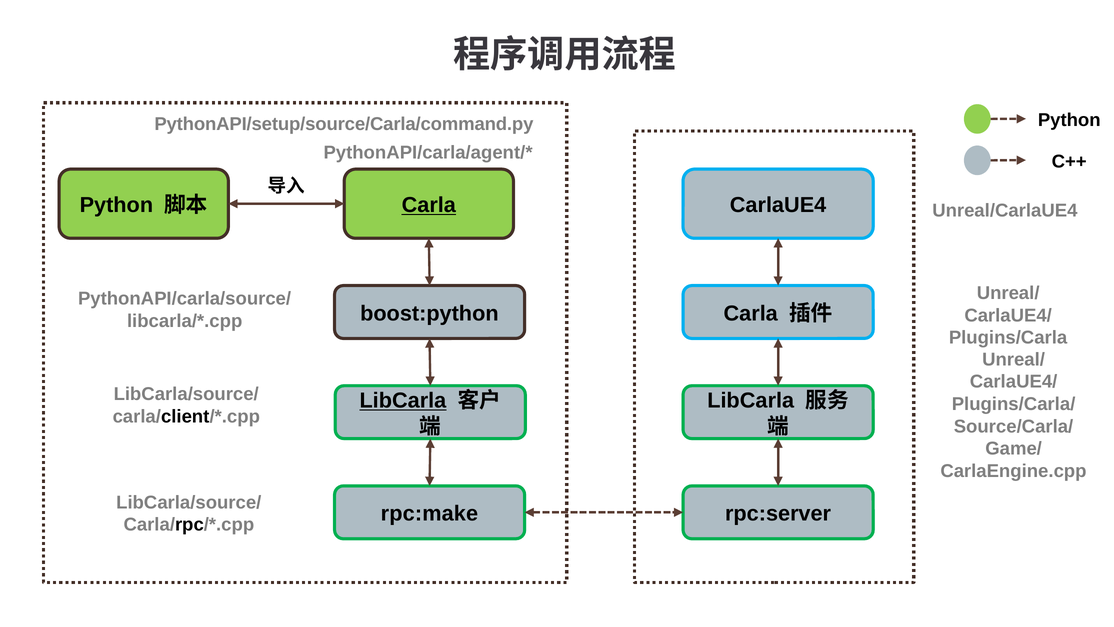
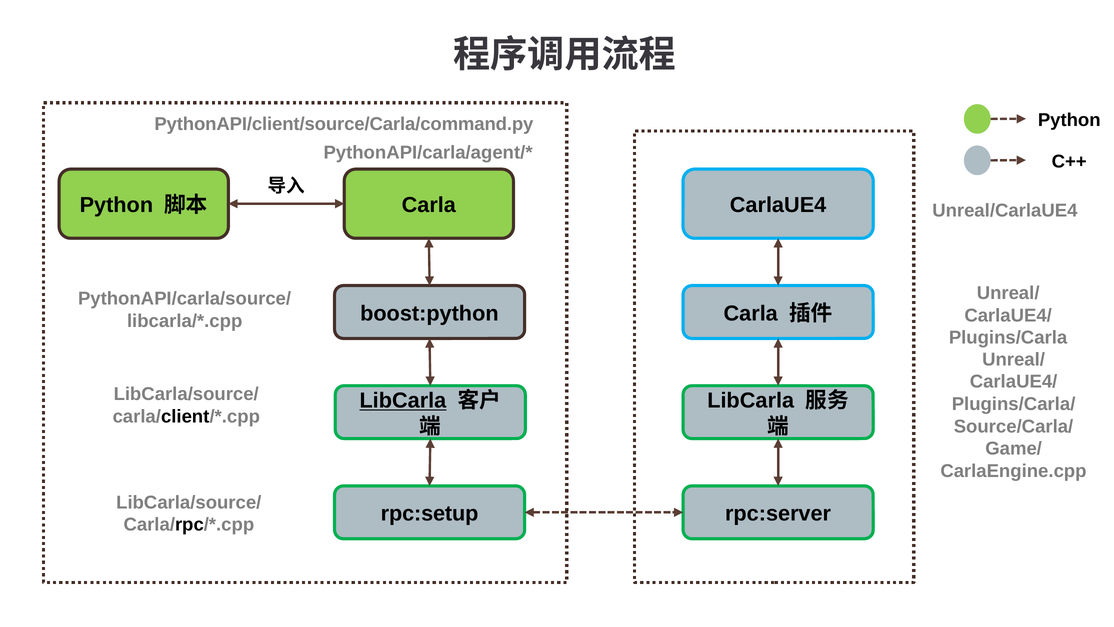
PythonAPI/setup/source/Carla/command.py: PythonAPI/setup/source/Carla/command.py -> PythonAPI/client/source/Carla/command.py
Carla at (429, 205) underline: present -> none
rpc:make: rpc:make -> rpc:setup
